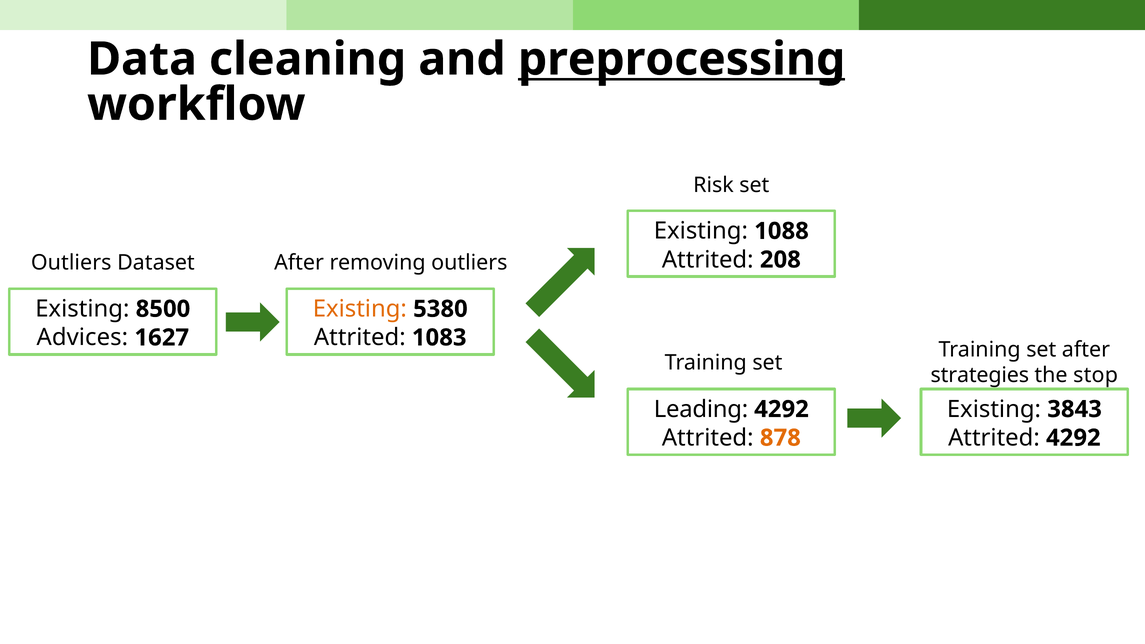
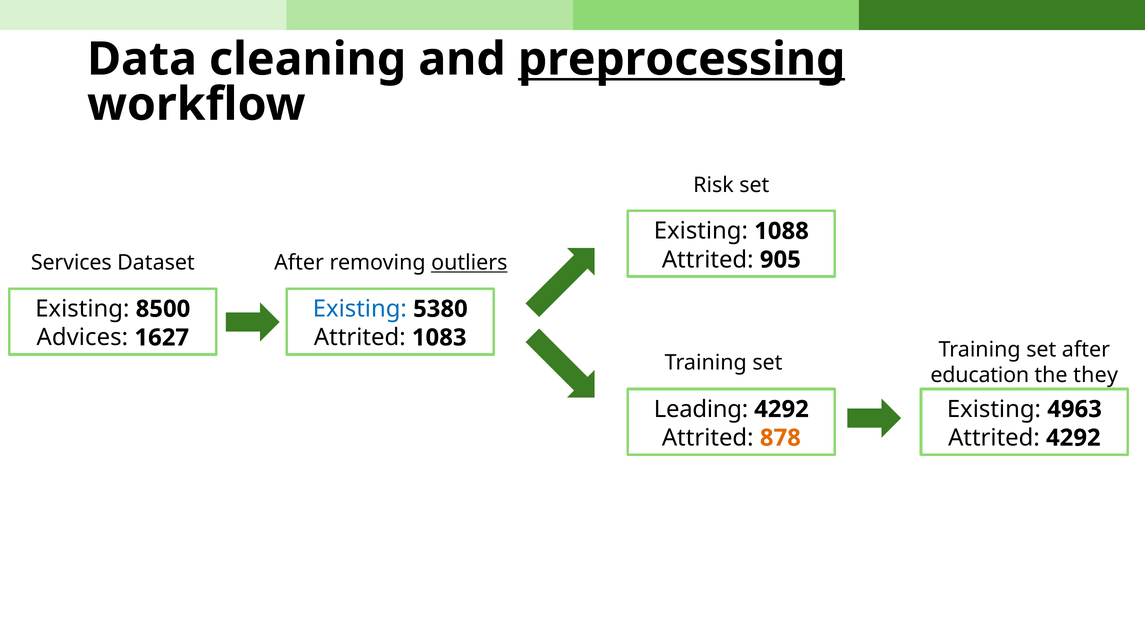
208: 208 -> 905
Outliers at (71, 263): Outliers -> Services
outliers at (469, 263) underline: none -> present
Existing at (360, 309) colour: orange -> blue
strategies: strategies -> education
stop: stop -> they
3843: 3843 -> 4963
